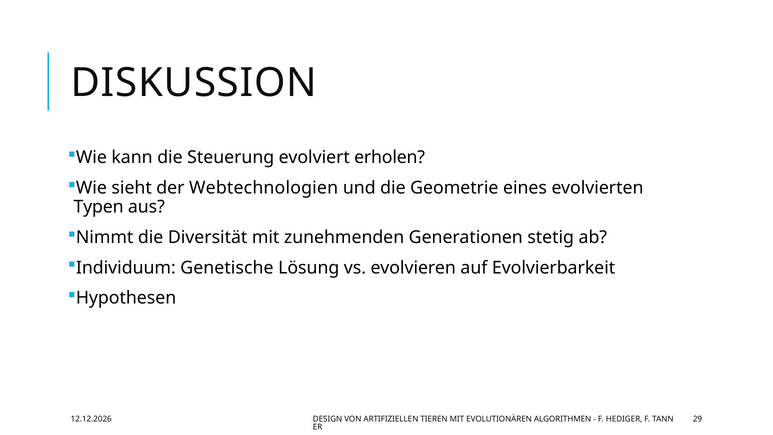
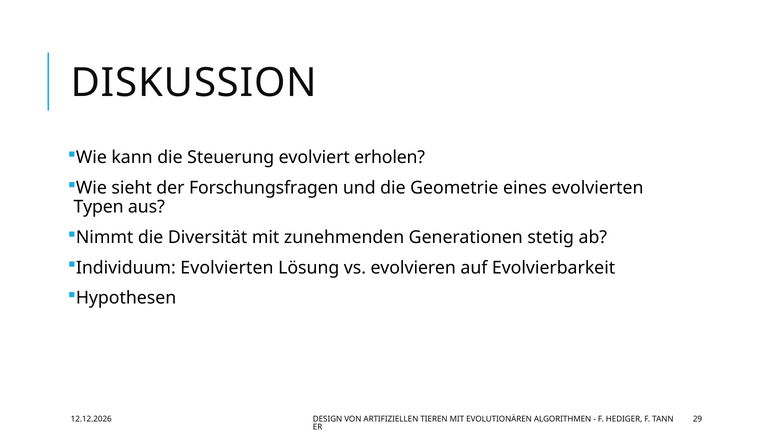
Webtechnologien: Webtechnologien -> Forschungsfragen
Individuum Genetische: Genetische -> Evolvierten
